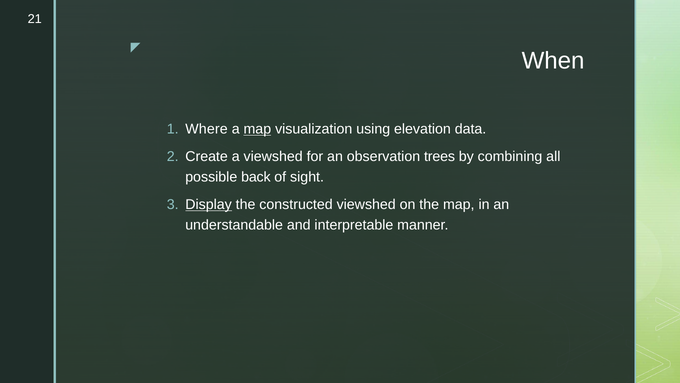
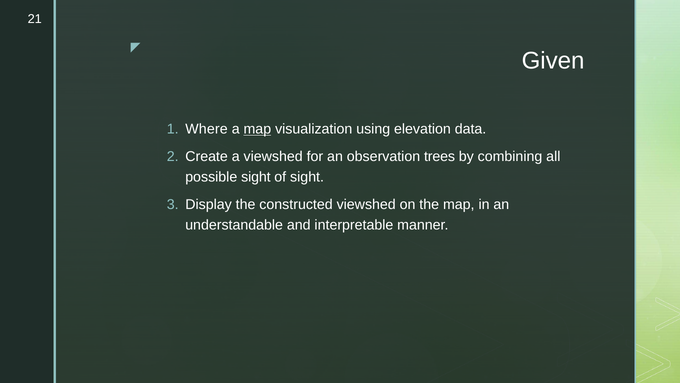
When: When -> Given
possible back: back -> sight
Display underline: present -> none
